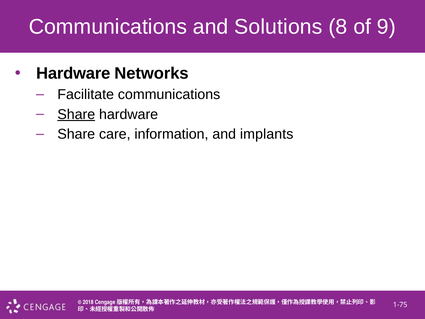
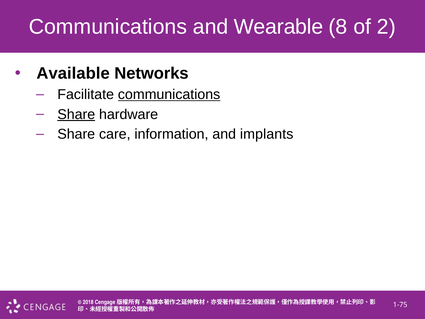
Solutions: Solutions -> Wearable
9: 9 -> 2
Hardware at (73, 73): Hardware -> Available
communications at (169, 94) underline: none -> present
